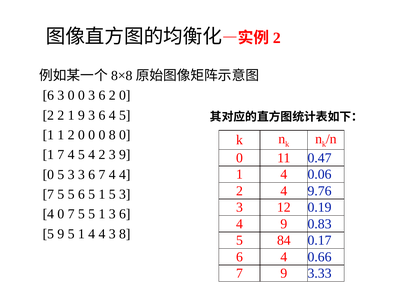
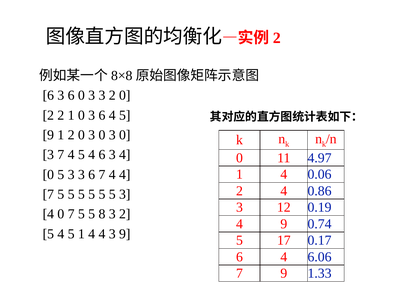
6 3 0: 0 -> 6
0 3 6: 6 -> 3
1 9: 9 -> 0
1 at (48, 135): 1 -> 9
2 0 0: 0 -> 3
8 at (112, 135): 8 -> 3
1 at (48, 155): 1 -> 3
4 2: 2 -> 6
9 at (125, 155): 9 -> 4
0.47: 0.47 -> 4.97
9.76: 9.76 -> 0.86
7 5 5 6: 6 -> 5
1 at (102, 194): 1 -> 5
5 5 1: 1 -> 8
6 at (125, 214): 6 -> 2
0.83: 0.83 -> 0.74
9 at (61, 234): 9 -> 4
3 8: 8 -> 9
84: 84 -> 17
0.66: 0.66 -> 6.06
3.33: 3.33 -> 1.33
